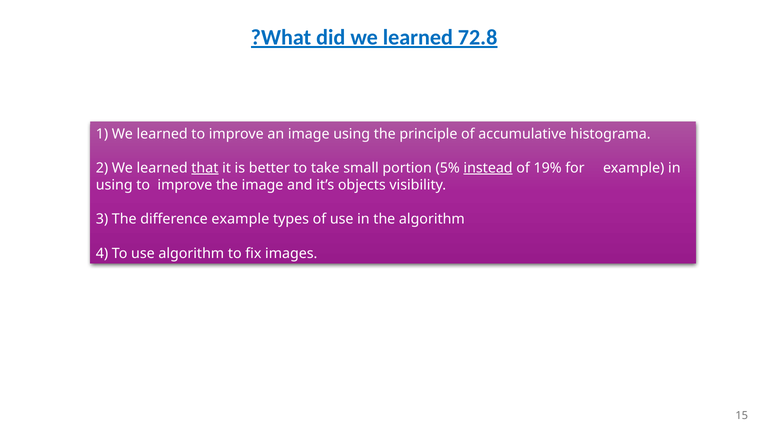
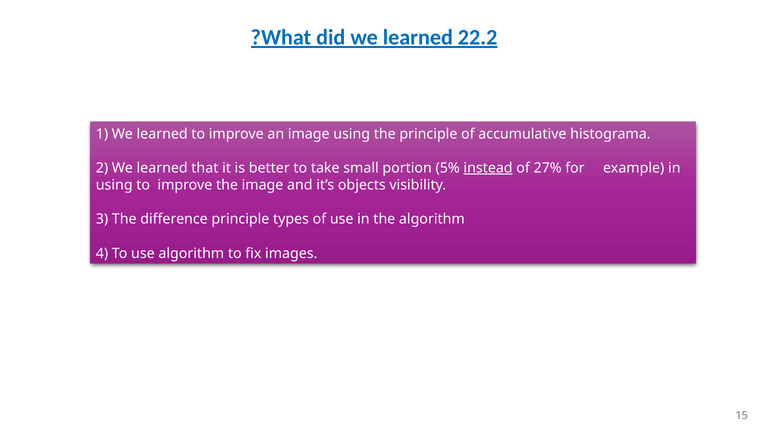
72.8: 72.8 -> 22.2
that underline: present -> none
19%: 19% -> 27%
difference example: example -> principle
